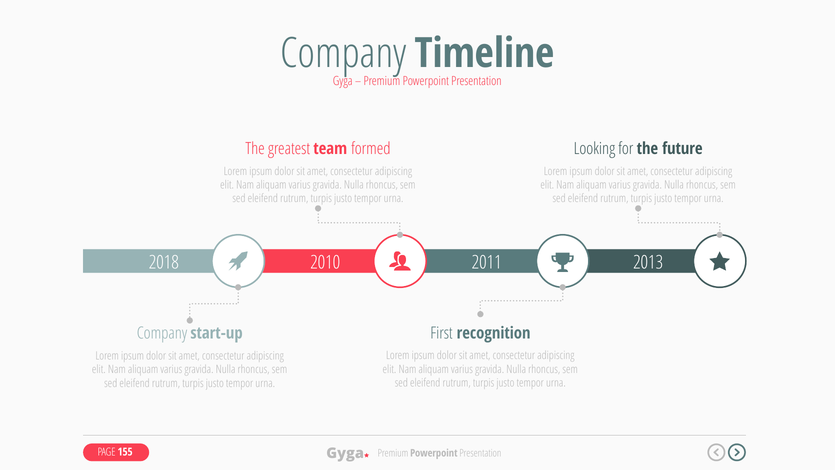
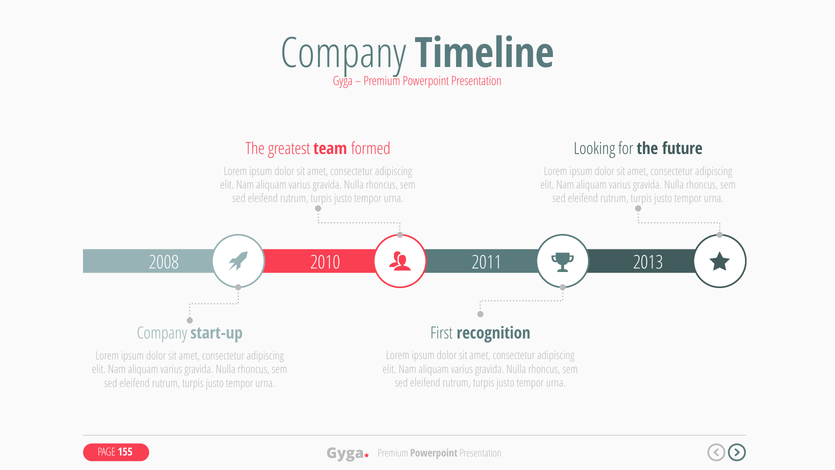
2018: 2018 -> 2008
